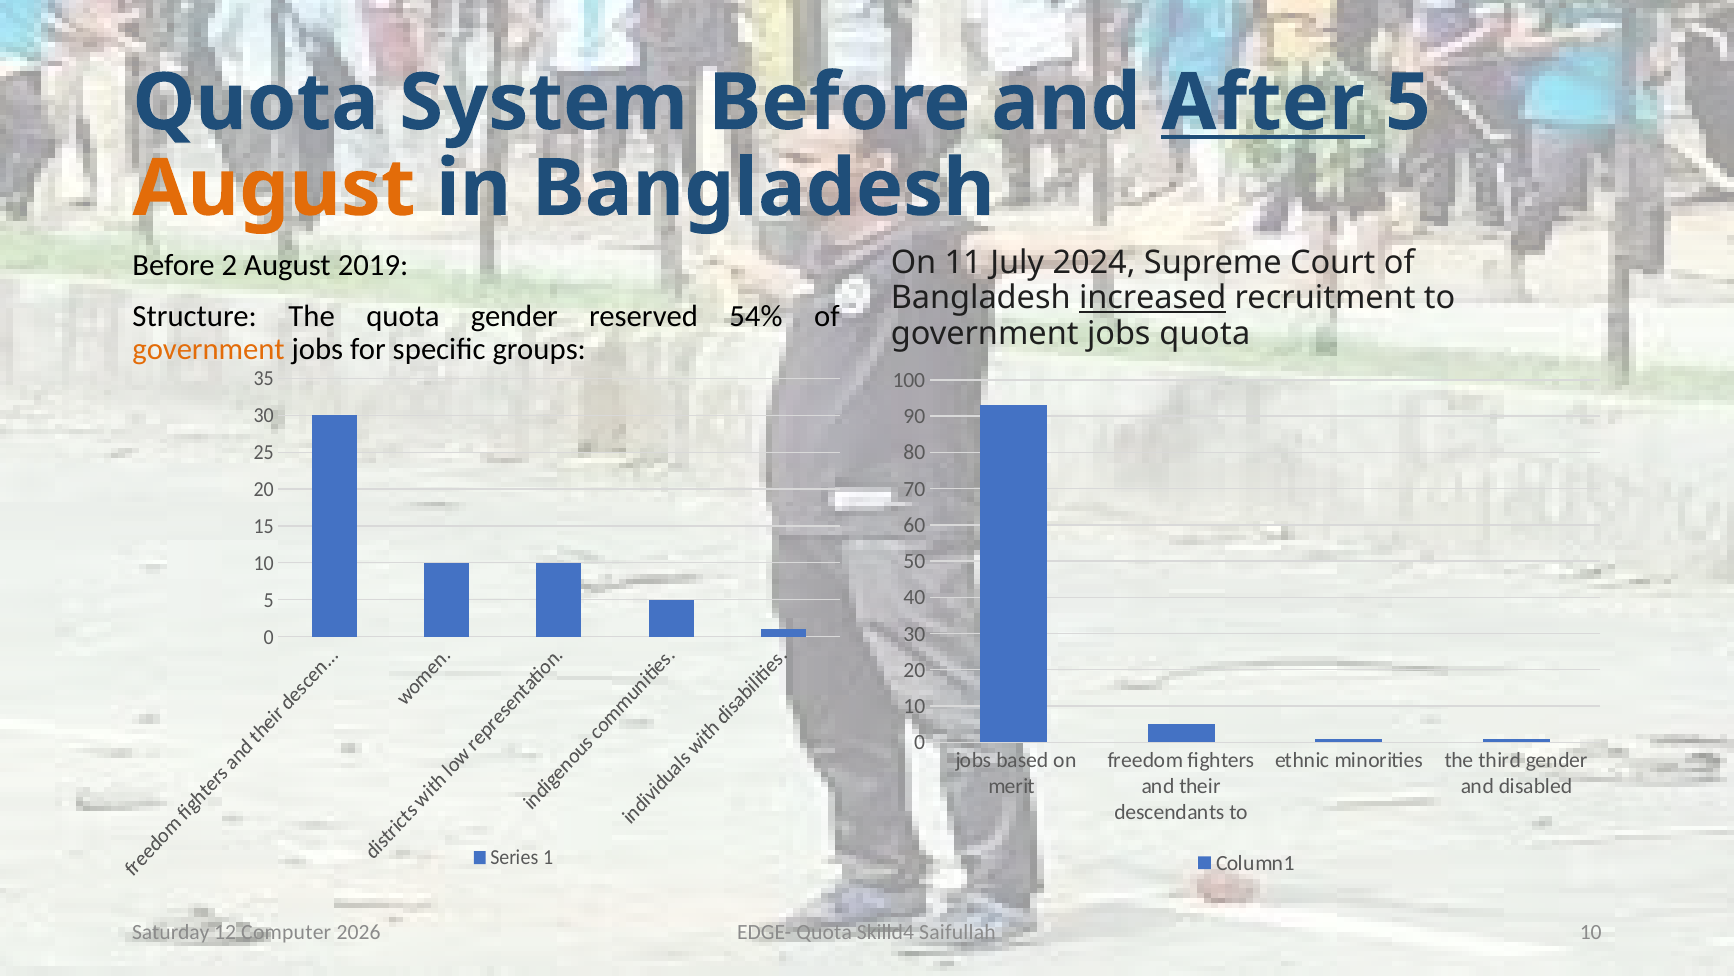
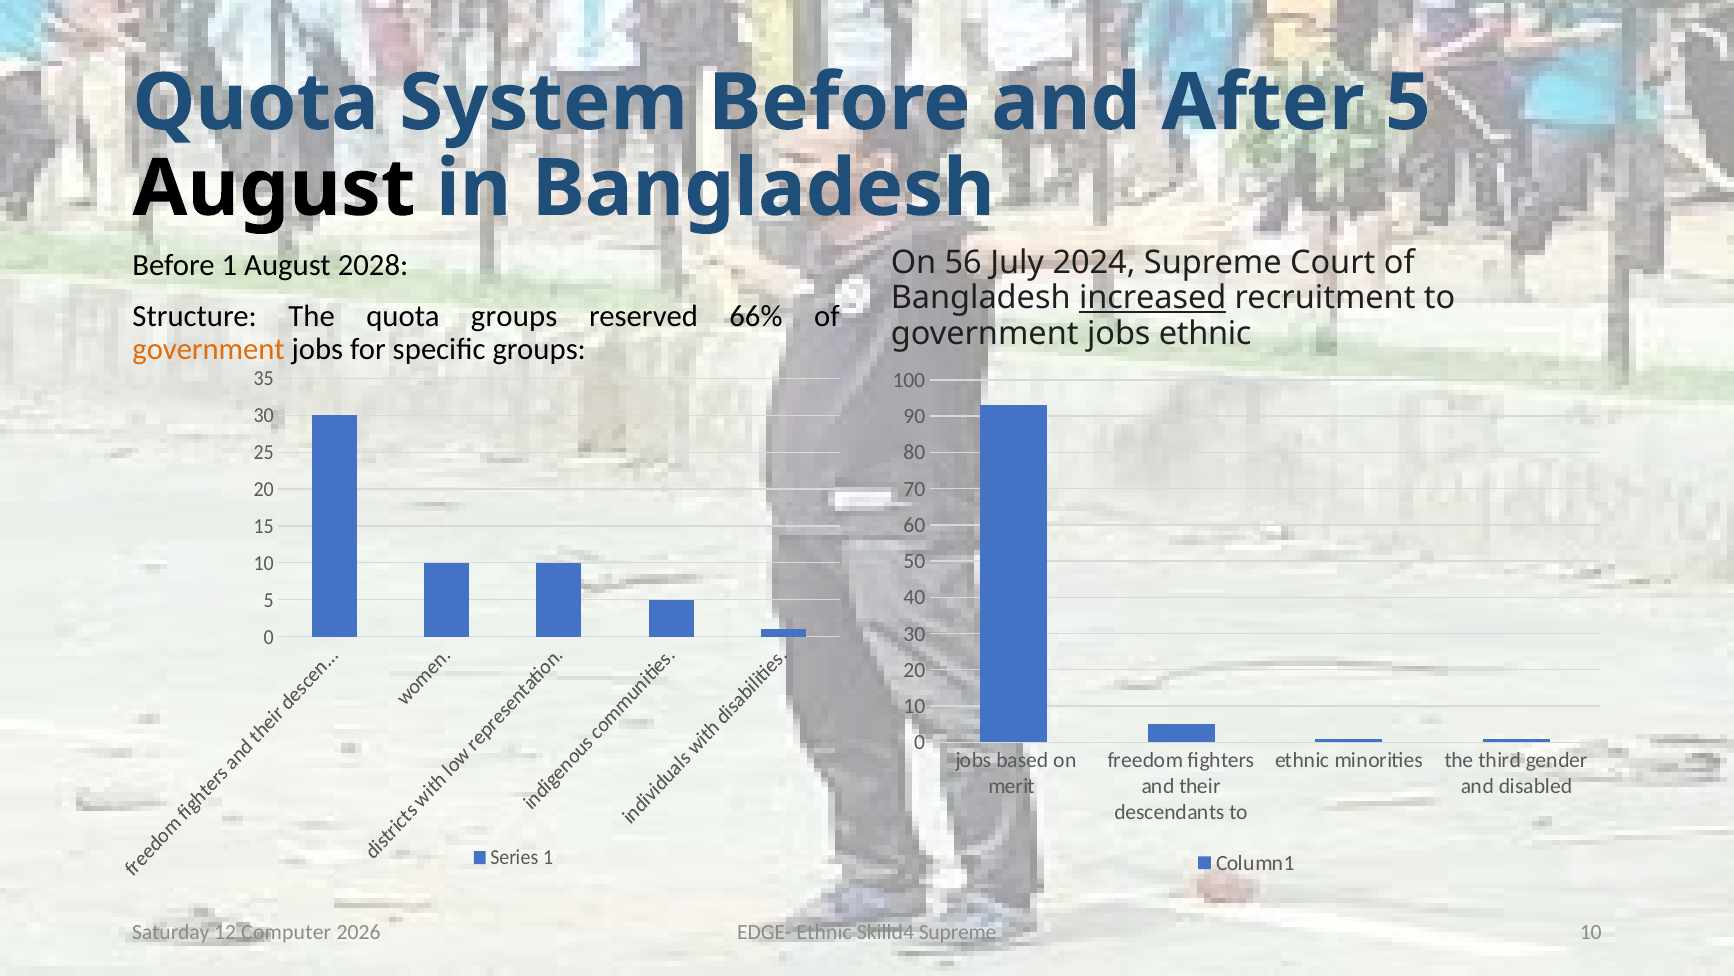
After underline: present -> none
August at (274, 189) colour: orange -> black
Before 2: 2 -> 1
2019: 2019 -> 2028
11: 11 -> 56
quota gender: gender -> groups
54%: 54% -> 66%
jobs quota: quota -> ethnic
EDGE- Quota: Quota -> Ethnic
Skilld4 Saifullah: Saifullah -> Supreme
